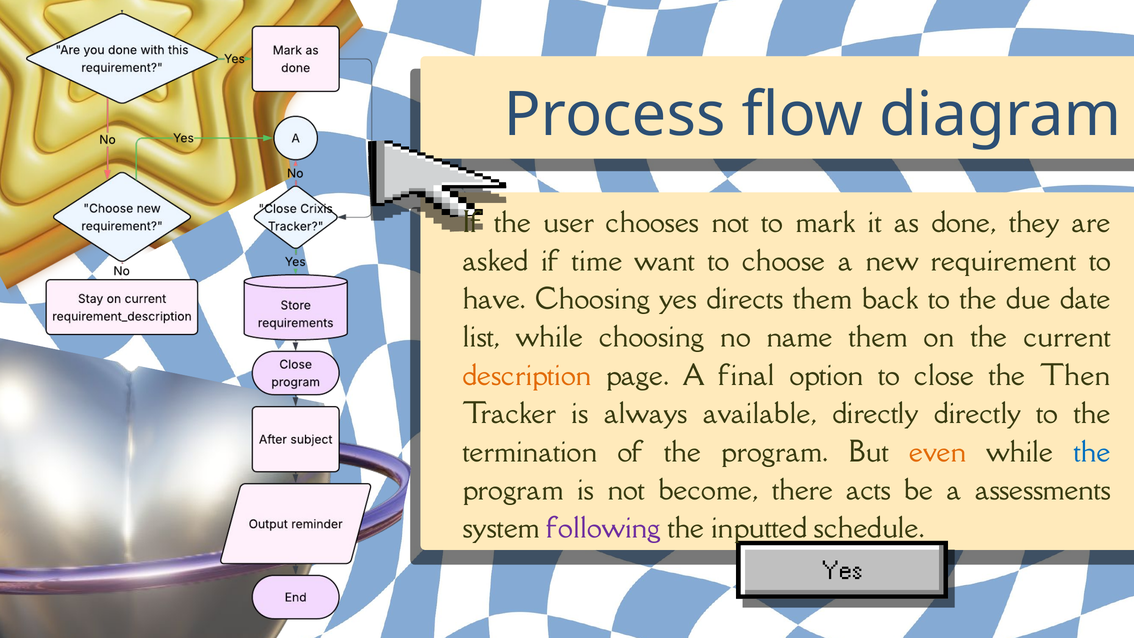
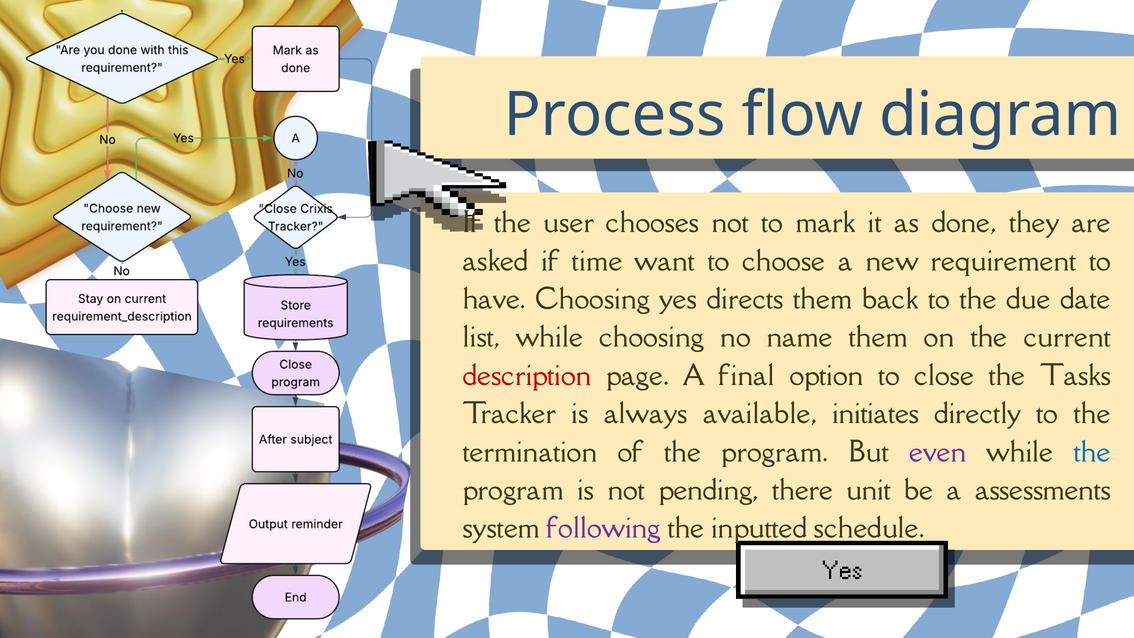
description colour: orange -> red
Then: Then -> Tasks
available directly: directly -> initiates
even colour: orange -> purple
become: become -> pending
acts: acts -> unit
